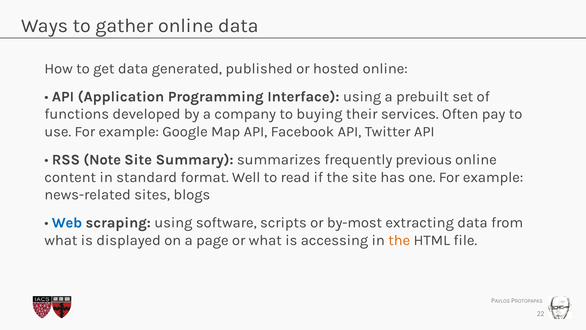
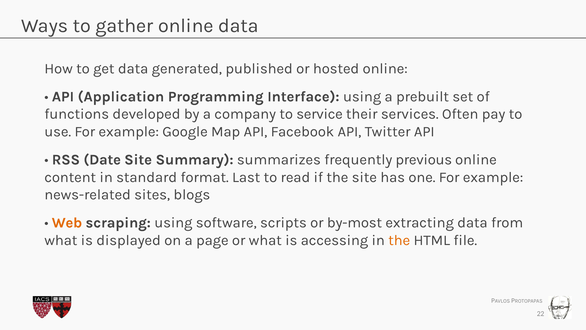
buying: buying -> service
Note: Note -> Date
Well: Well -> Last
Web colour: blue -> orange
